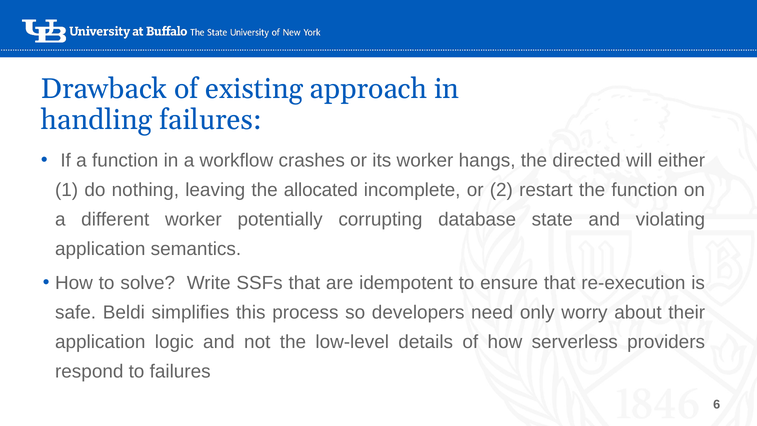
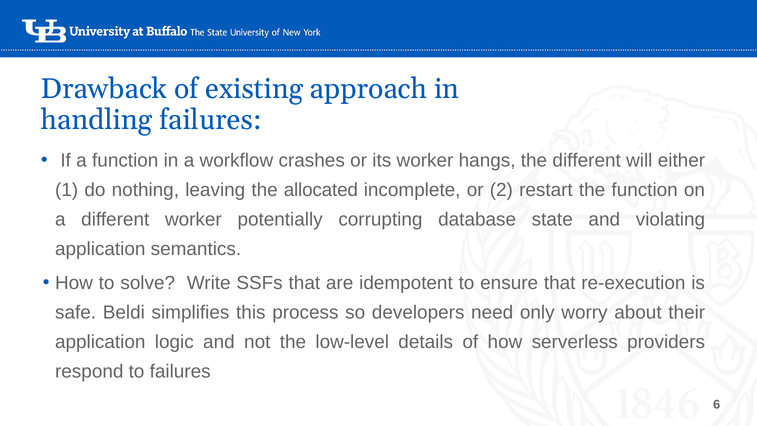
the directed: directed -> different
